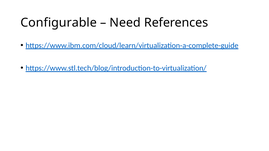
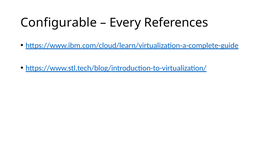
Need: Need -> Every
